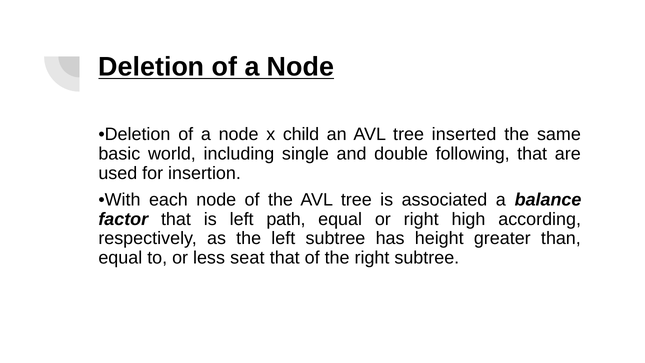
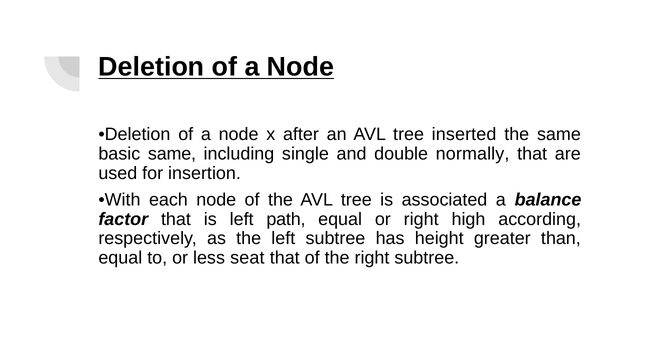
child: child -> after
basic world: world -> same
following: following -> normally
